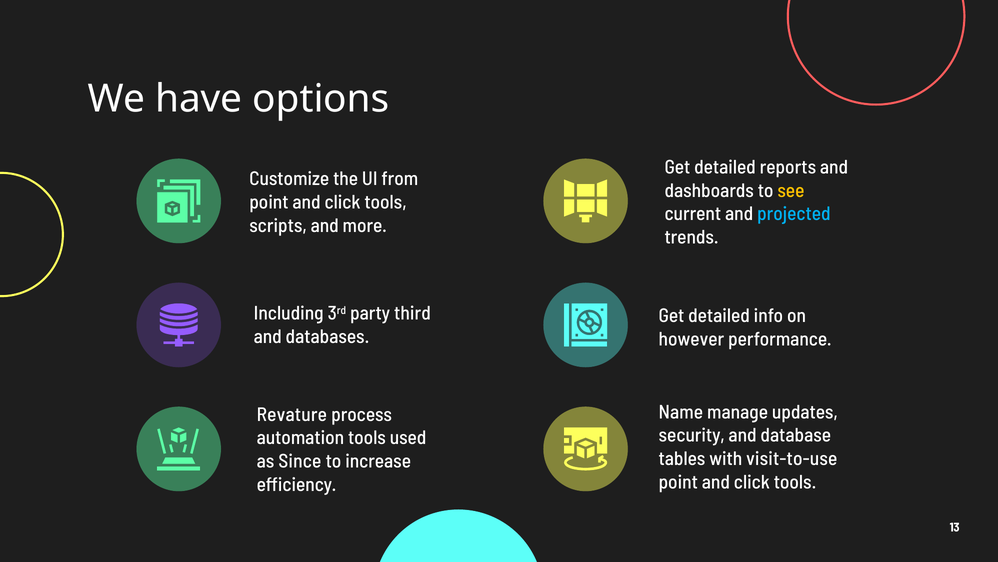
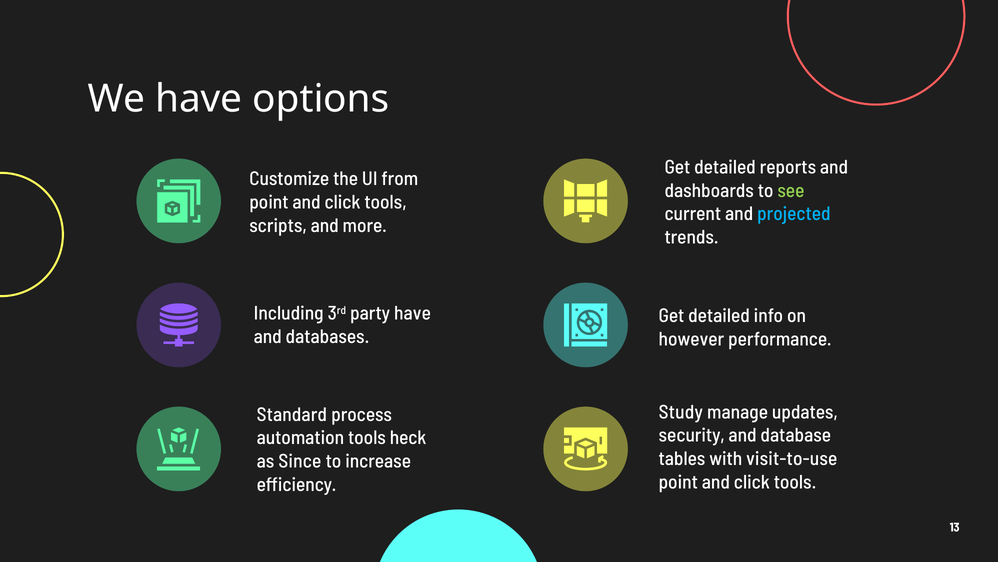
see colour: yellow -> light green
party third: third -> have
Name: Name -> Study
Revature: Revature -> Standard
used: used -> heck
